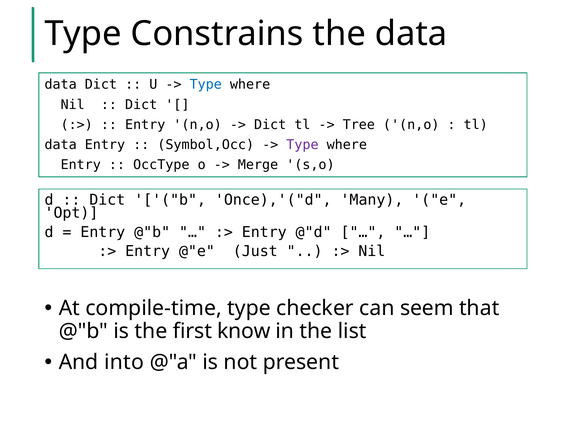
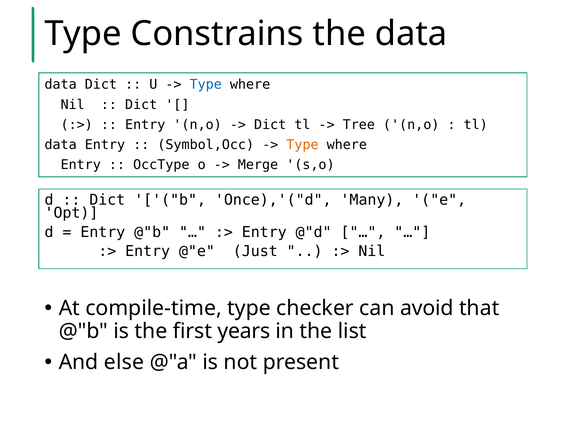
Type at (302, 145) colour: purple -> orange
seem: seem -> avoid
know: know -> years
into: into -> else
